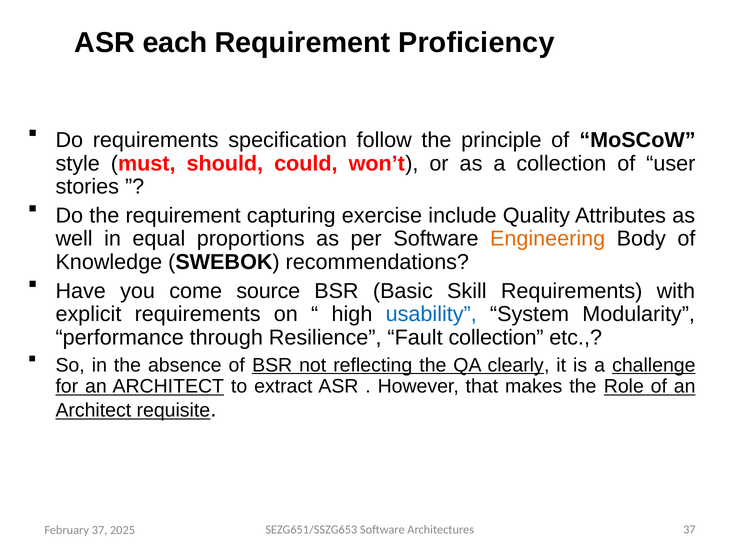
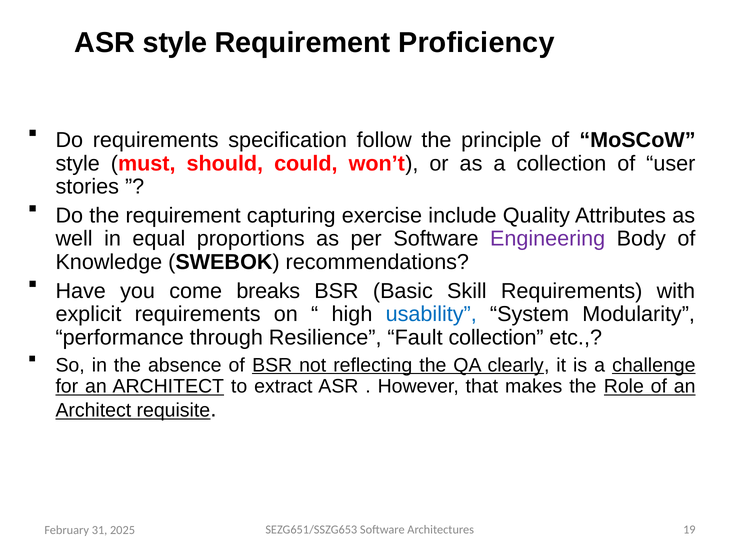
ASR each: each -> style
Engineering colour: orange -> purple
source: source -> breaks
Architectures 37: 37 -> 19
February 37: 37 -> 31
